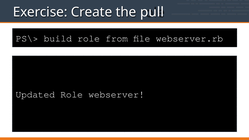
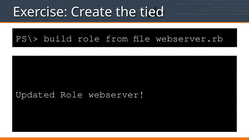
pull: pull -> tied
